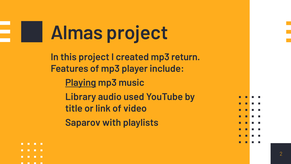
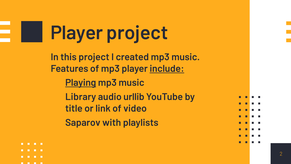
Almas at (77, 33): Almas -> Player
created mp3 return: return -> music
include underline: none -> present
used: used -> urllib
